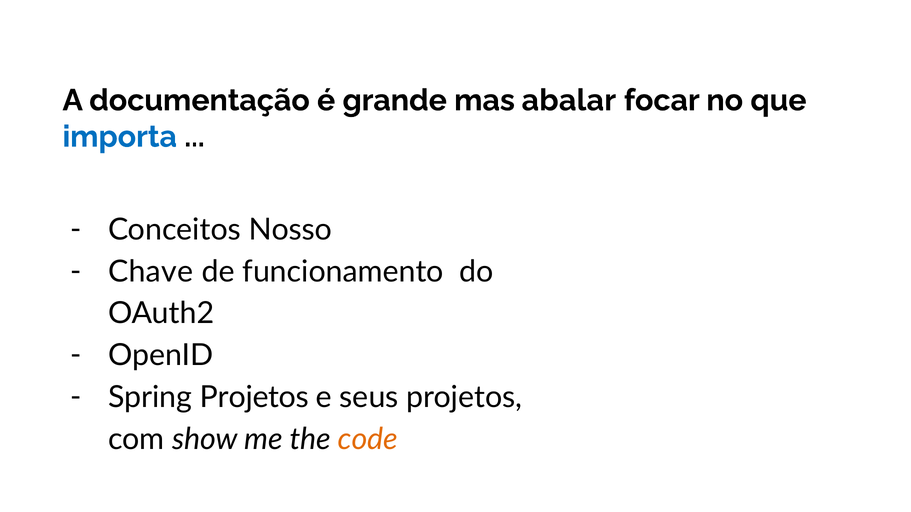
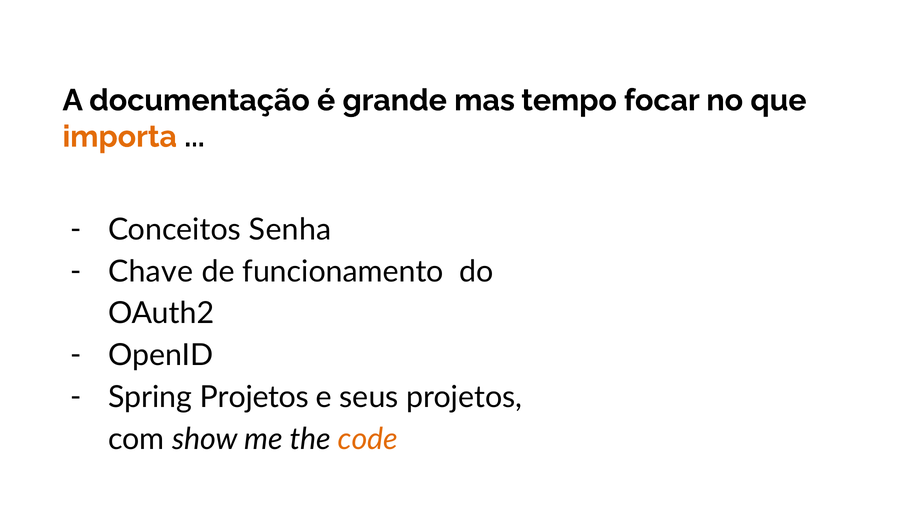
abalar: abalar -> tempo
importa colour: blue -> orange
Nosso: Nosso -> Senha
